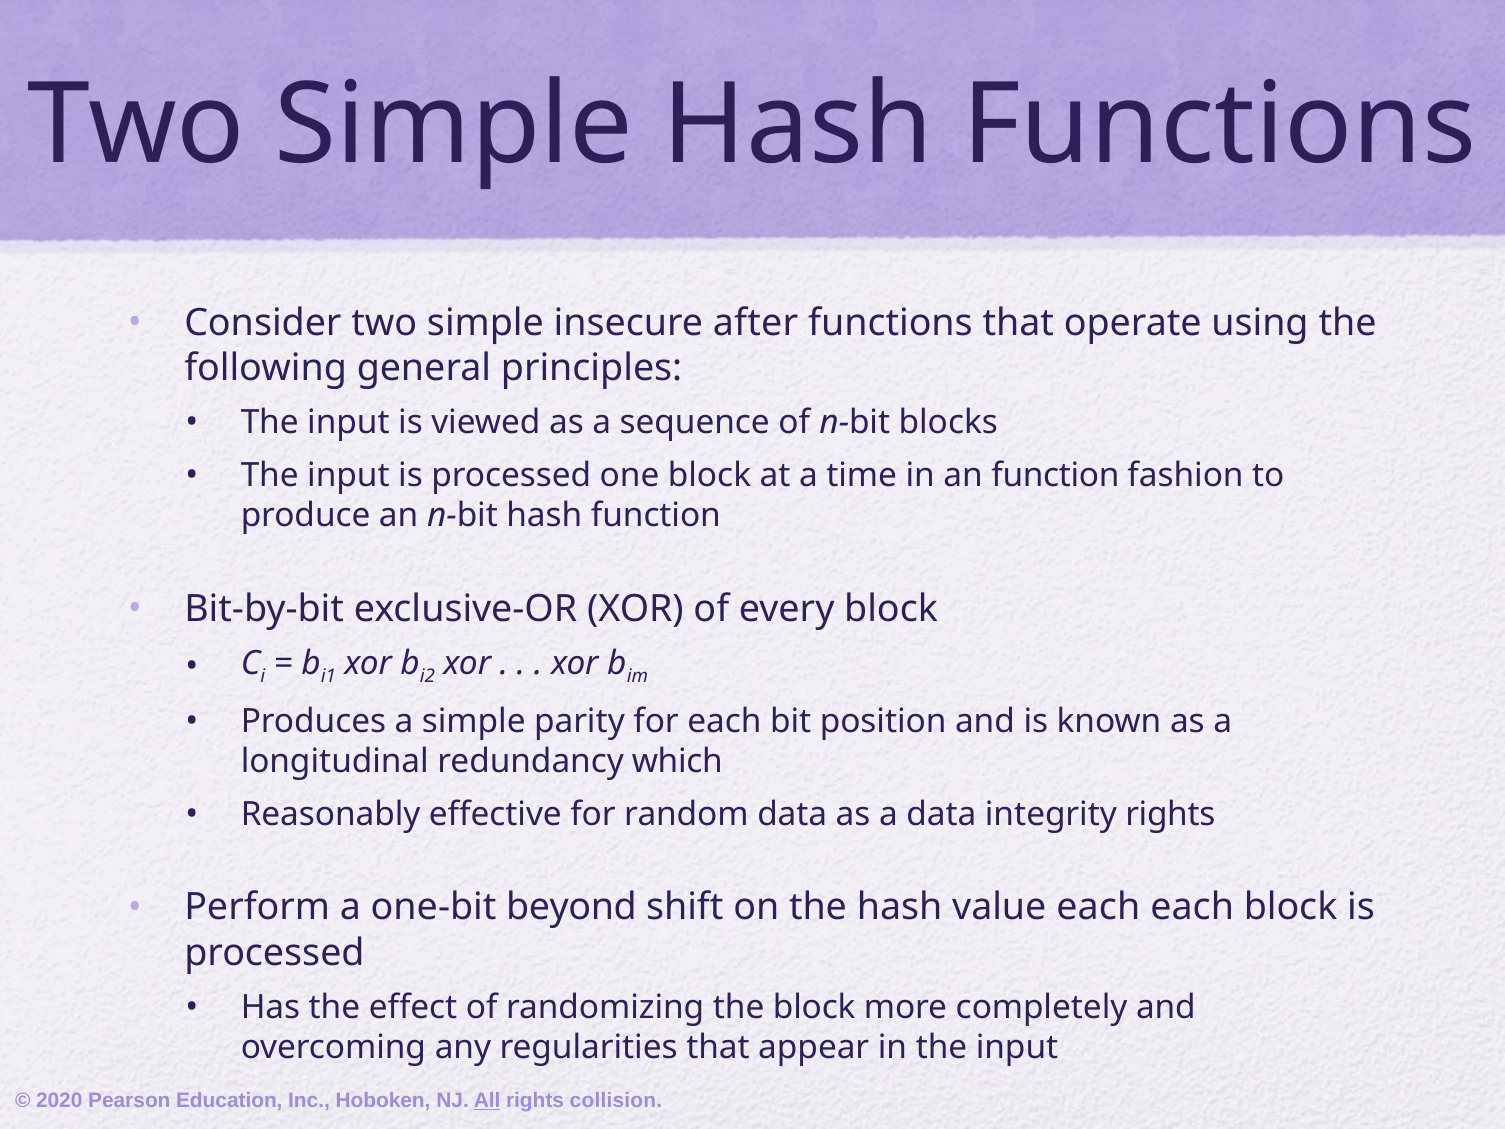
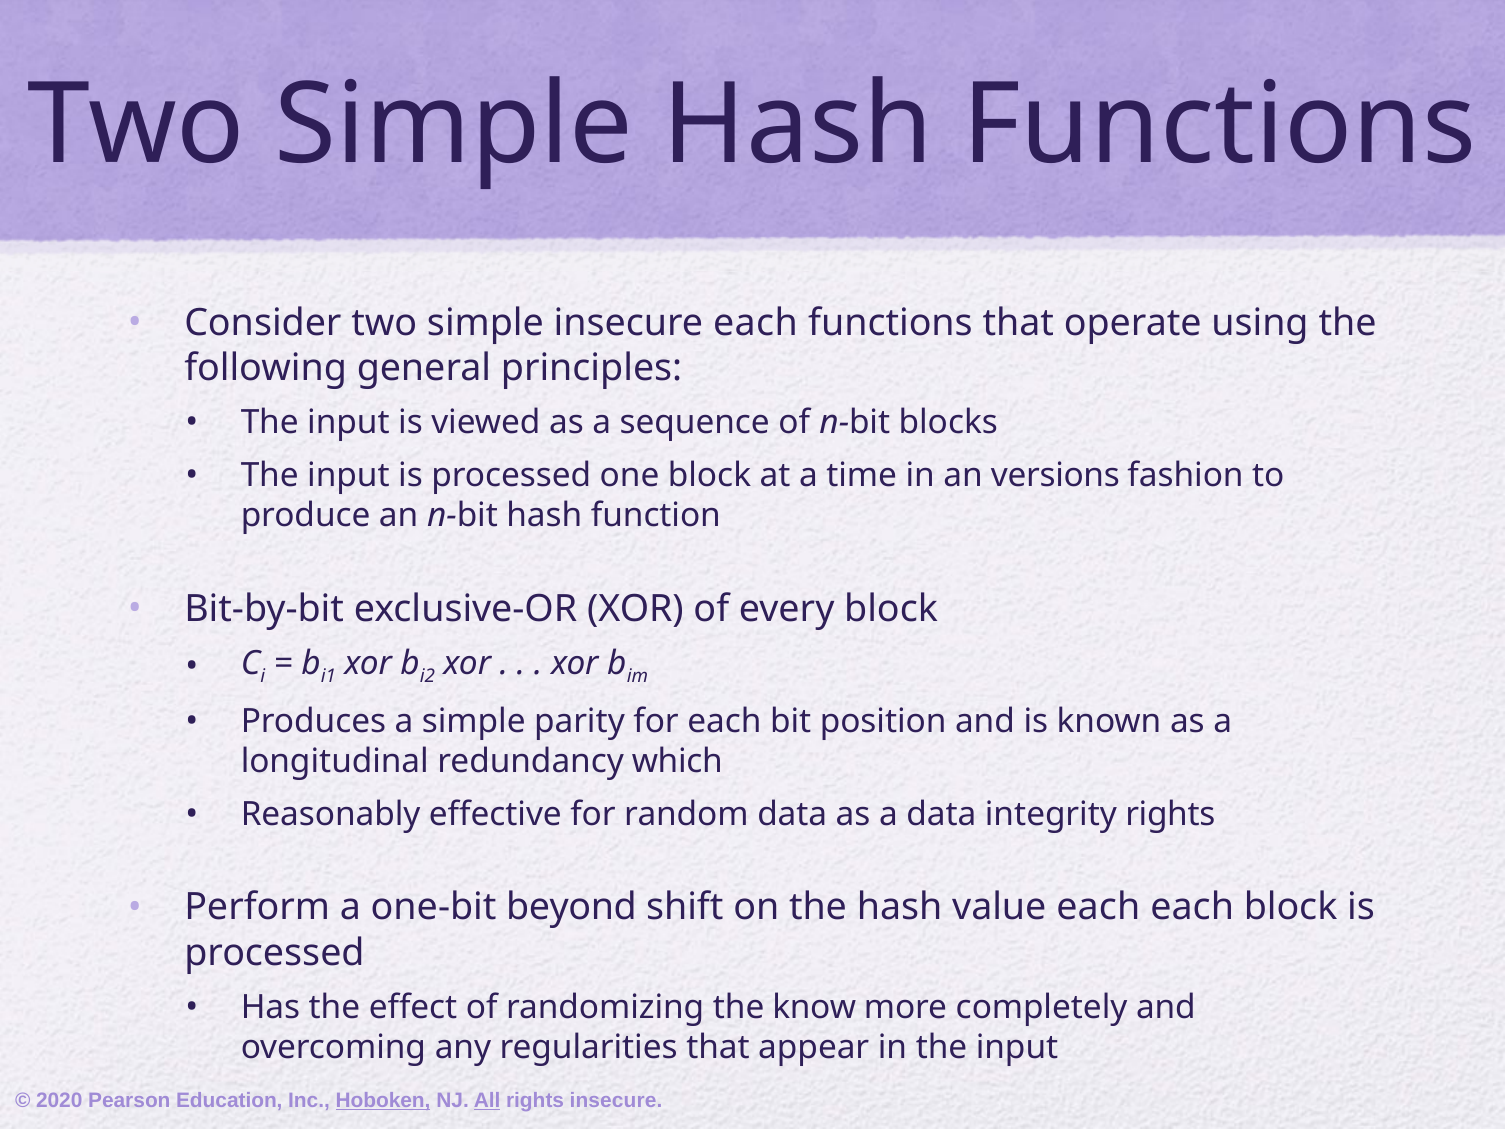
insecure after: after -> each
an function: function -> versions
the block: block -> know
Hoboken underline: none -> present
rights collision: collision -> insecure
